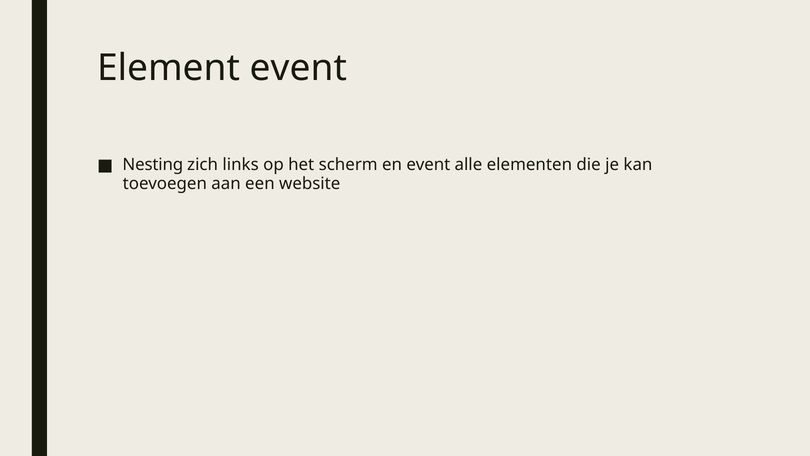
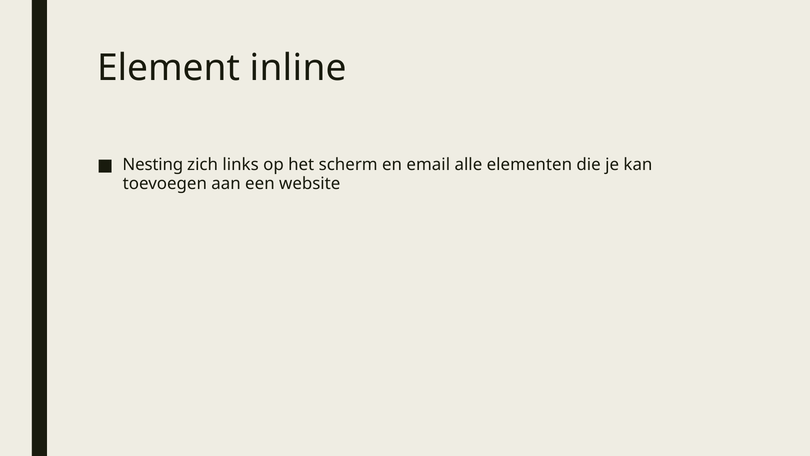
Element event: event -> inline
en event: event -> email
